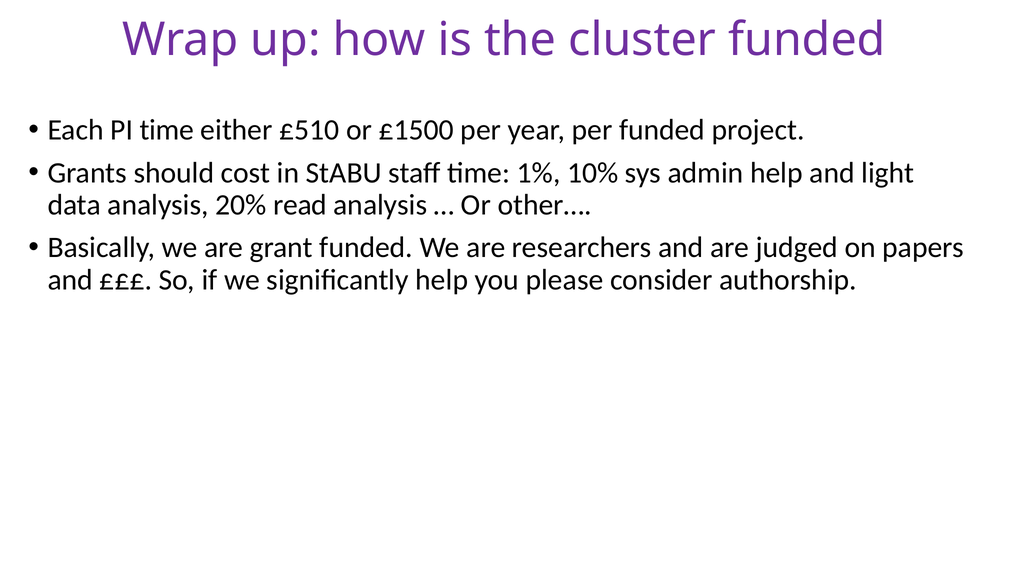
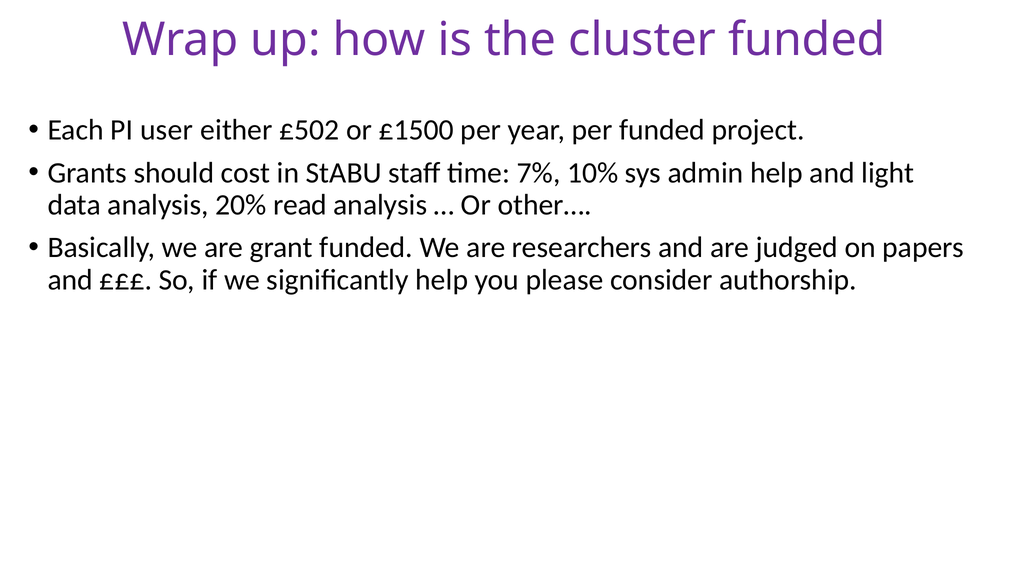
PI time: time -> user
£510: £510 -> £502
1%: 1% -> 7%
